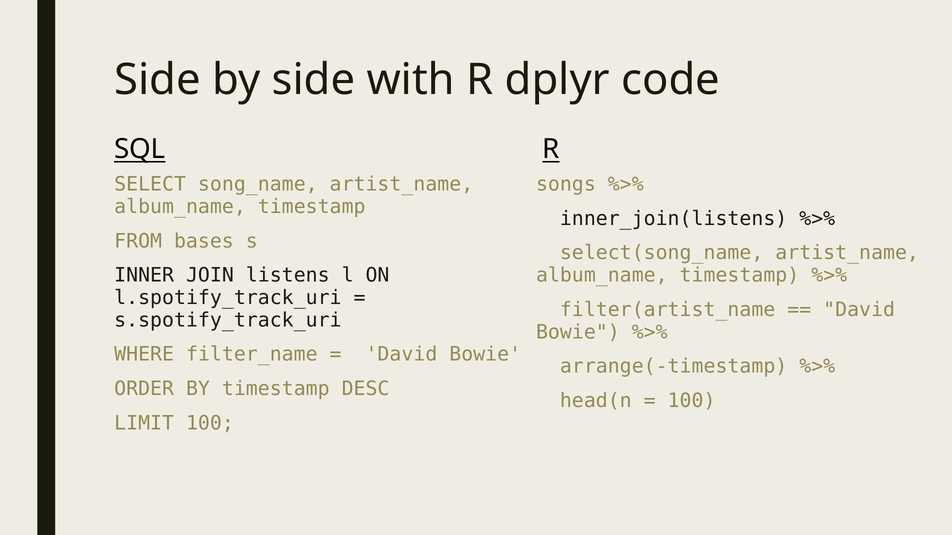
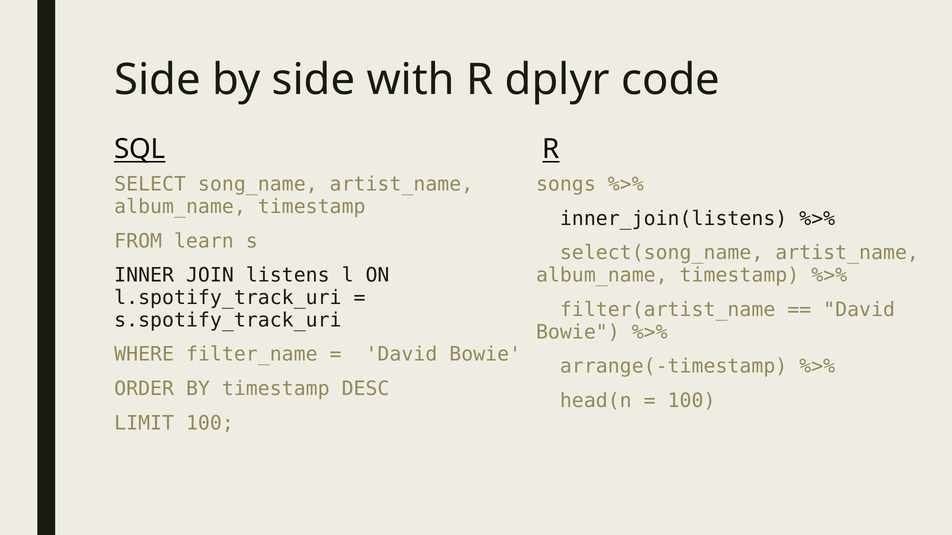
bases: bases -> learn
